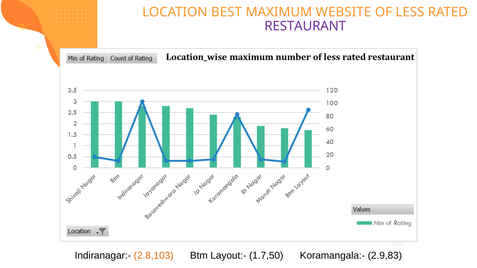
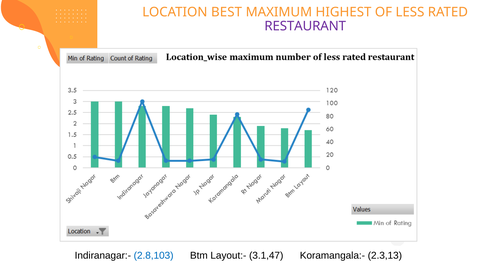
WEBSITE: WEBSITE -> HIGHEST
2.8,103 colour: orange -> blue
1.7,50: 1.7,50 -> 3.1,47
2.9,83: 2.9,83 -> 2.3,13
